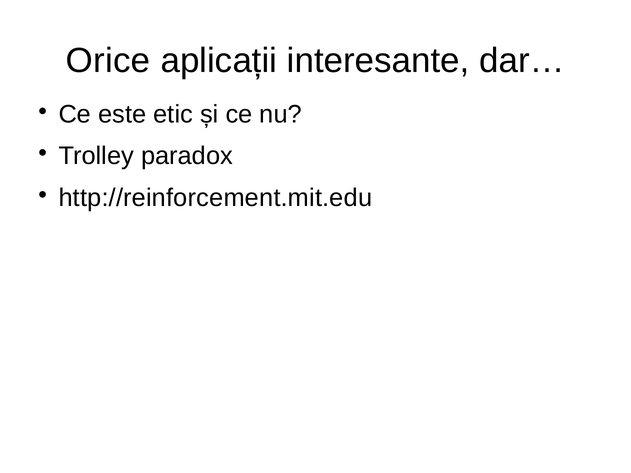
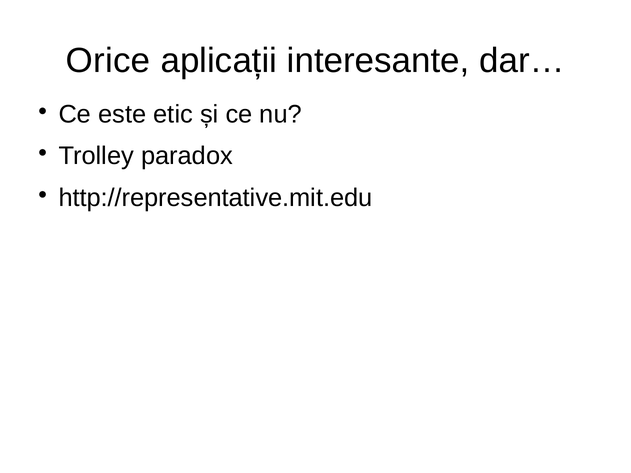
http://reinforcement.mit.edu: http://reinforcement.mit.edu -> http://representative.mit.edu
